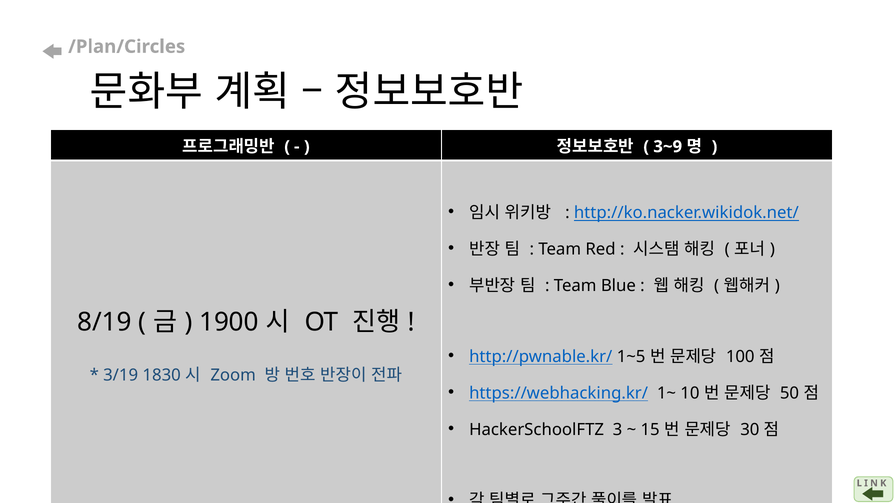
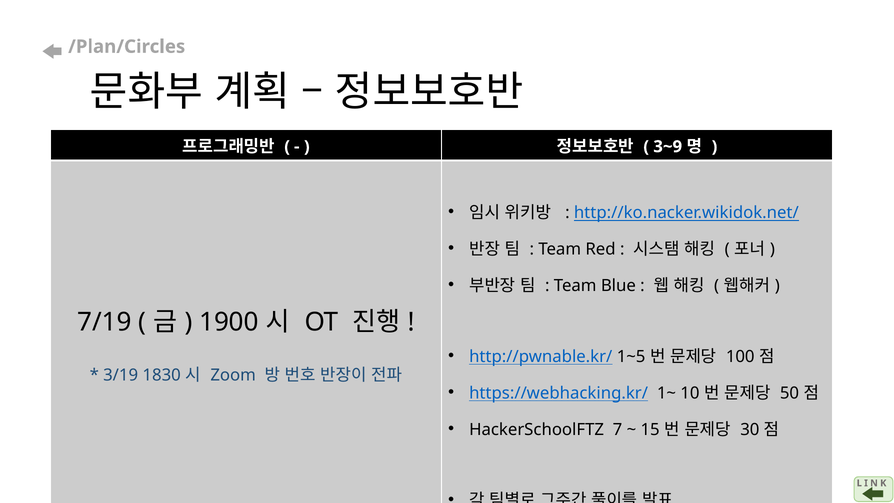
8/19: 8/19 -> 7/19
3: 3 -> 7
